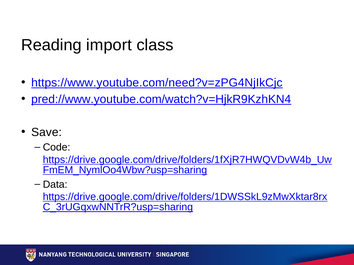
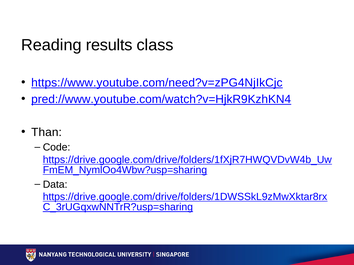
import: import -> results
Save: Save -> Than
